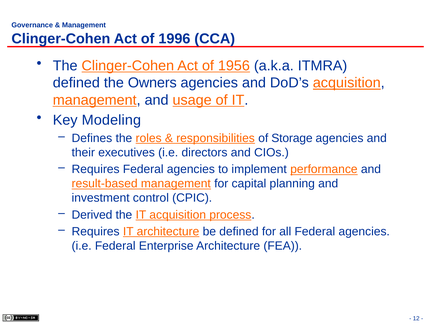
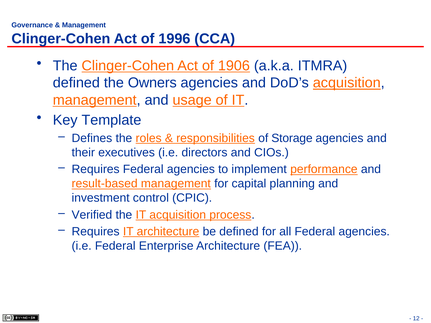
1956: 1956 -> 1906
Modeling: Modeling -> Template
Derived: Derived -> Verified
